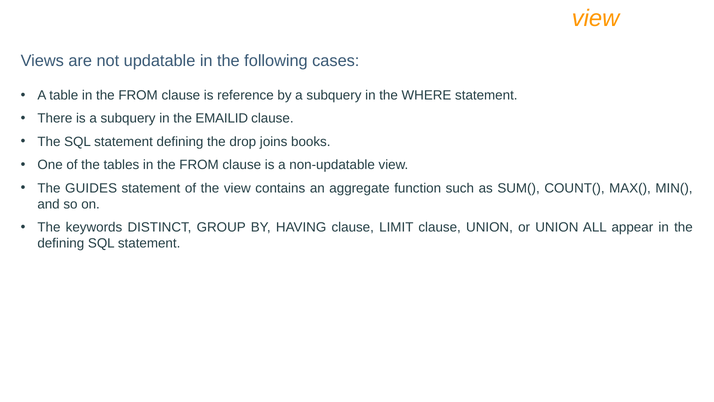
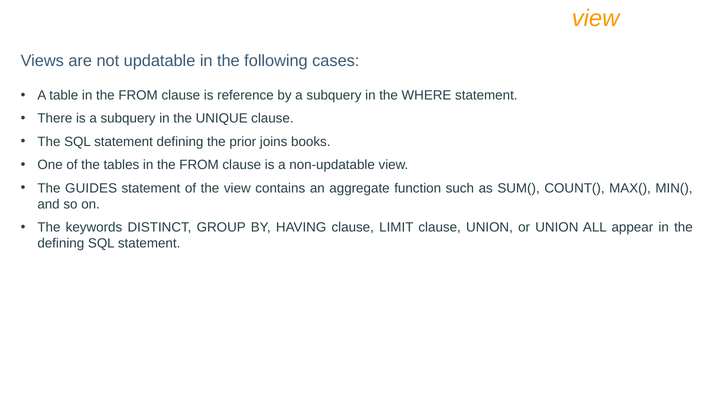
EMAILID: EMAILID -> UNIQUE
drop: drop -> prior
